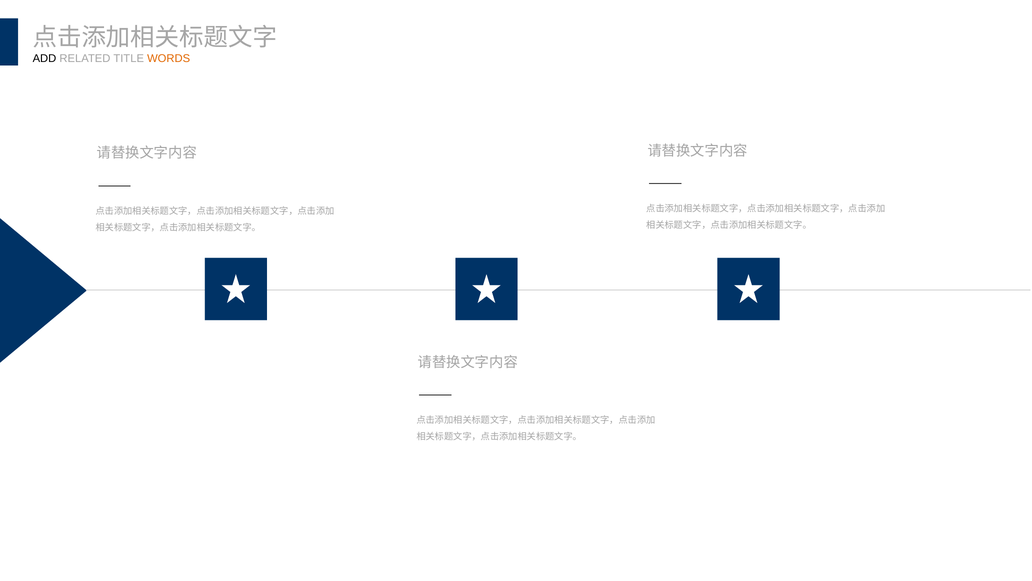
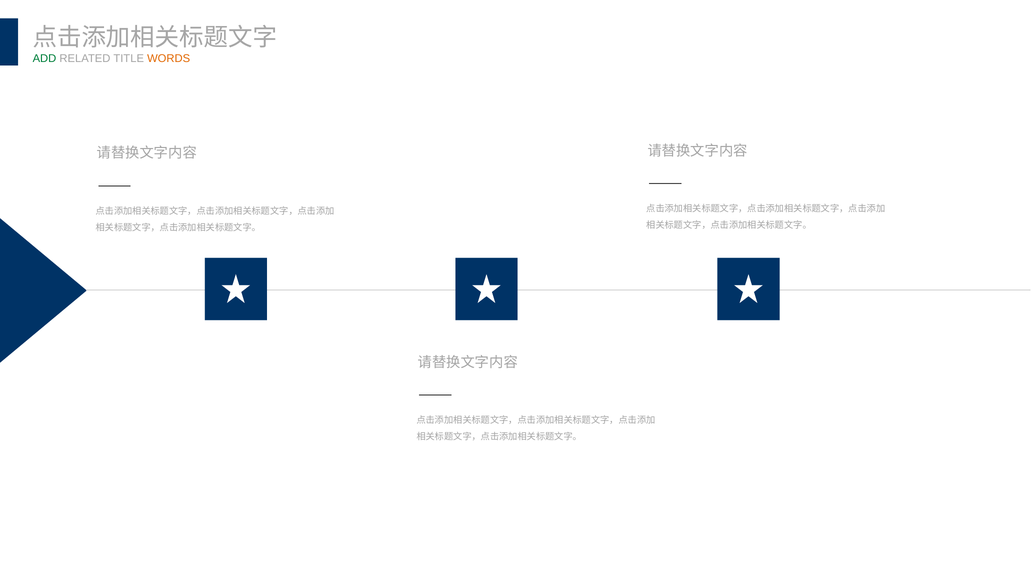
ADD colour: black -> green
